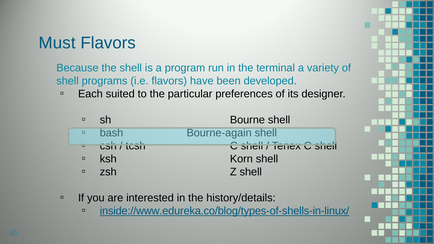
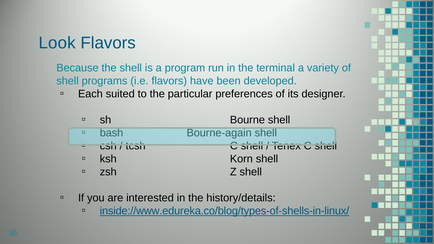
Must: Must -> Look
